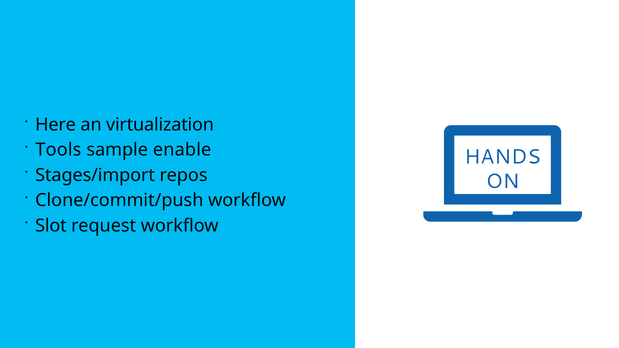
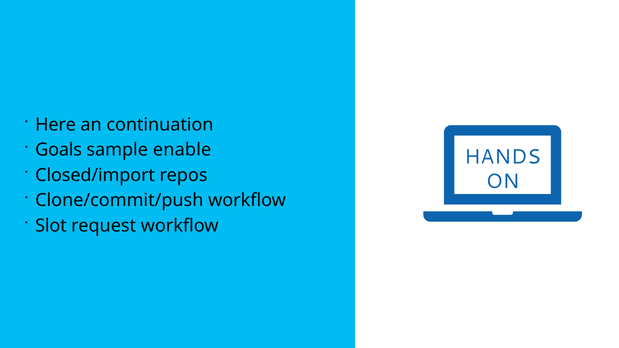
virtualization: virtualization -> continuation
Tools: Tools -> Goals
Stages/import: Stages/import -> Closed/import
